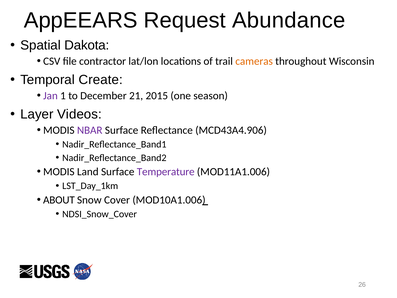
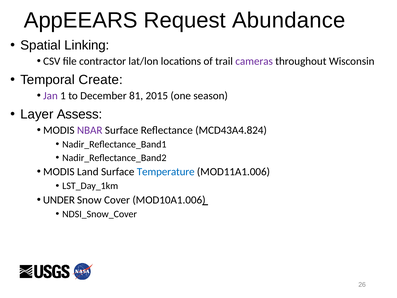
Dakota: Dakota -> Linking
cameras colour: orange -> purple
21: 21 -> 81
Videos: Videos -> Assess
MCD43A4.906: MCD43A4.906 -> MCD43A4.824
Temperature colour: purple -> blue
ABOUT: ABOUT -> UNDER
